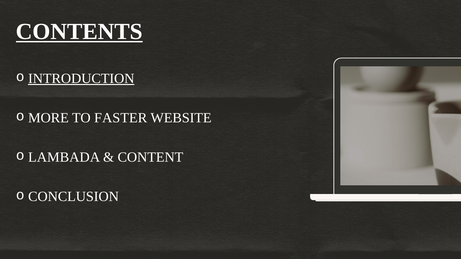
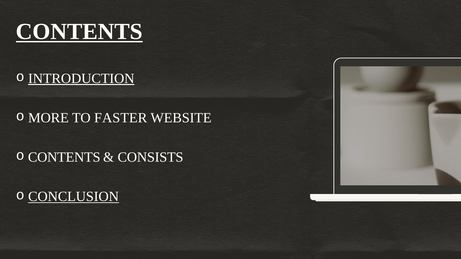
LAMBADA at (64, 157): LAMBADA -> CONTENTS
CONTENT: CONTENT -> CONSISTS
CONCLUSION underline: none -> present
